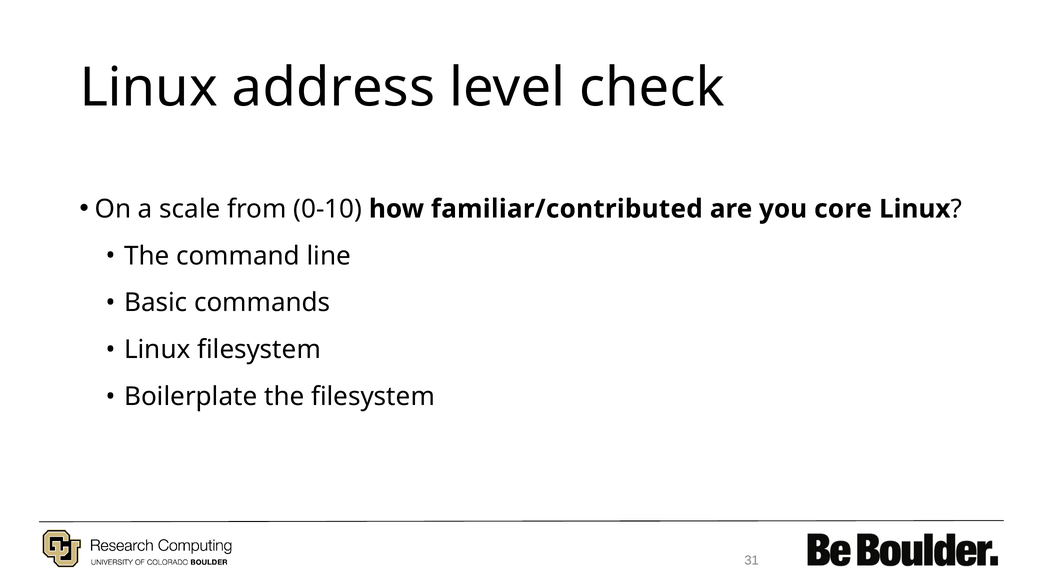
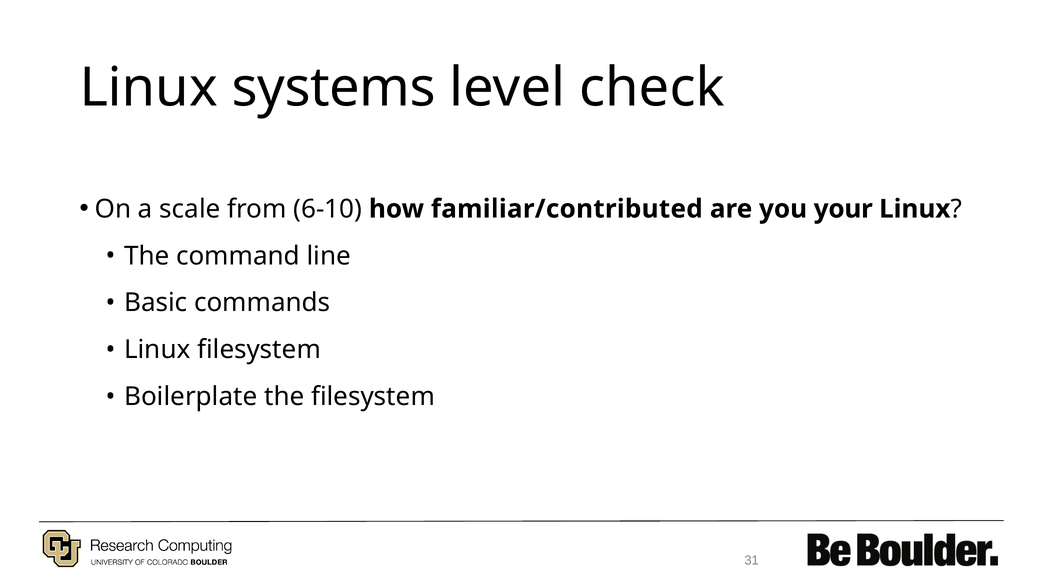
address: address -> systems
0-10: 0-10 -> 6-10
core: core -> your
